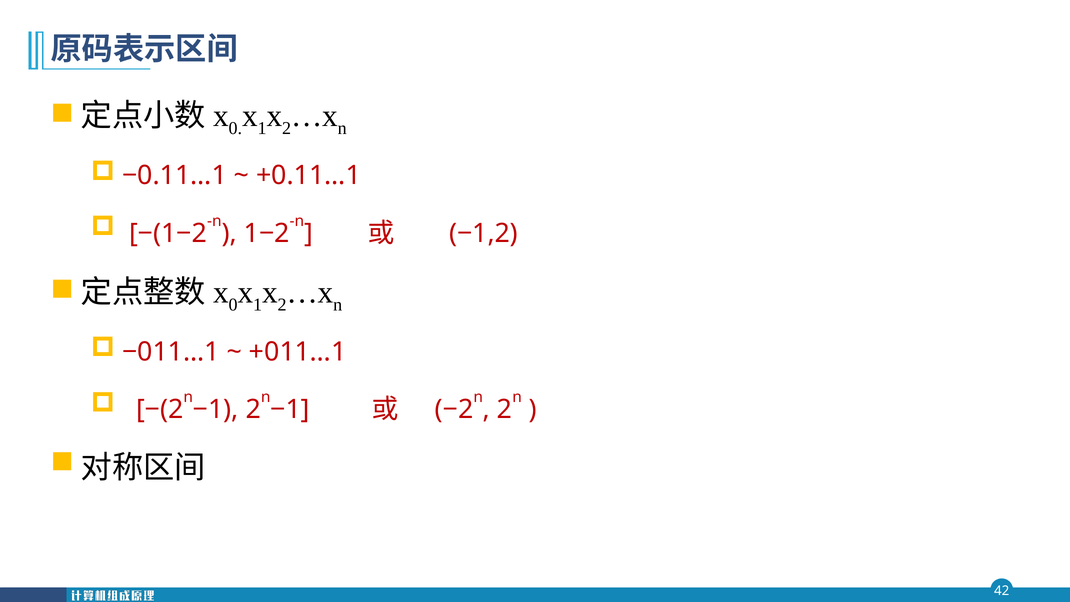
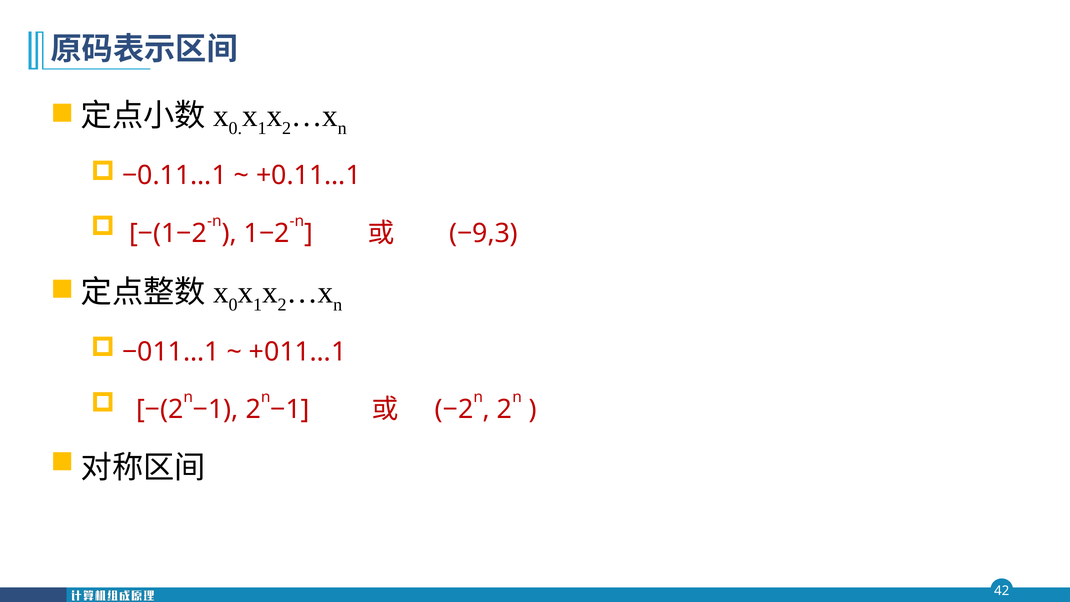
−1,2: −1,2 -> −9,3
